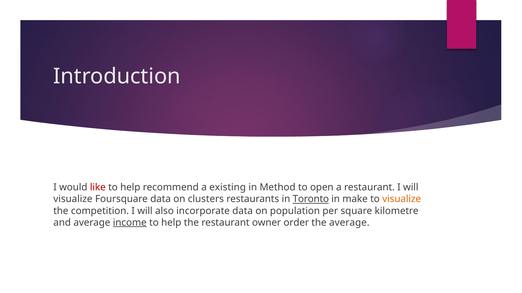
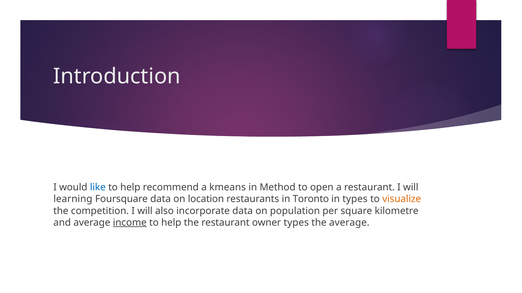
like colour: red -> blue
existing: existing -> kmeans
visualize at (73, 200): visualize -> learning
clusters: clusters -> location
Toronto underline: present -> none
in make: make -> types
owner order: order -> types
